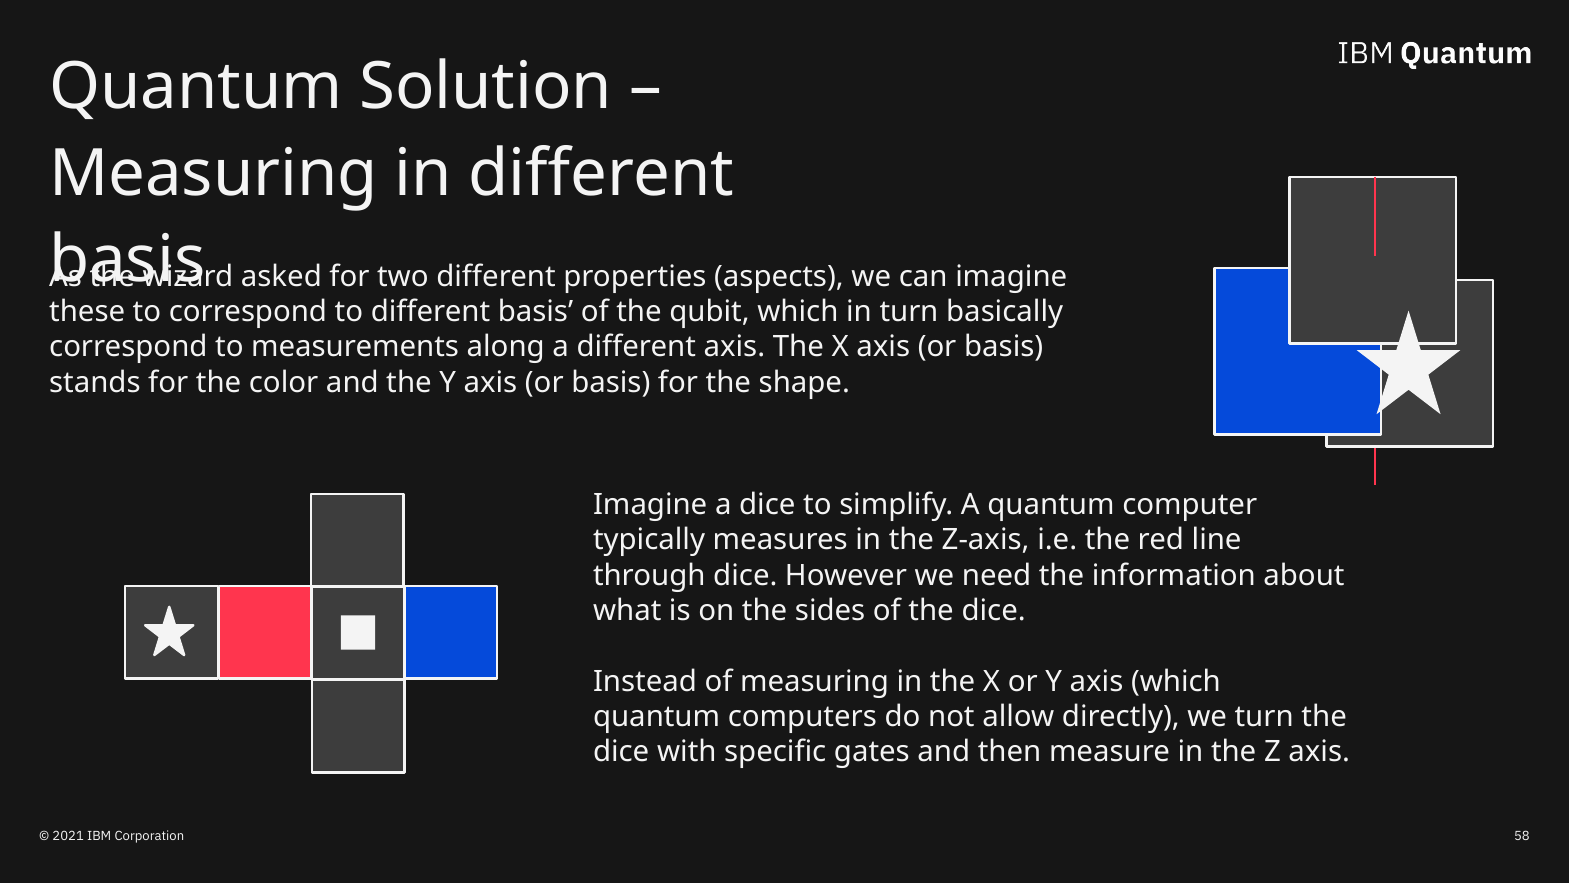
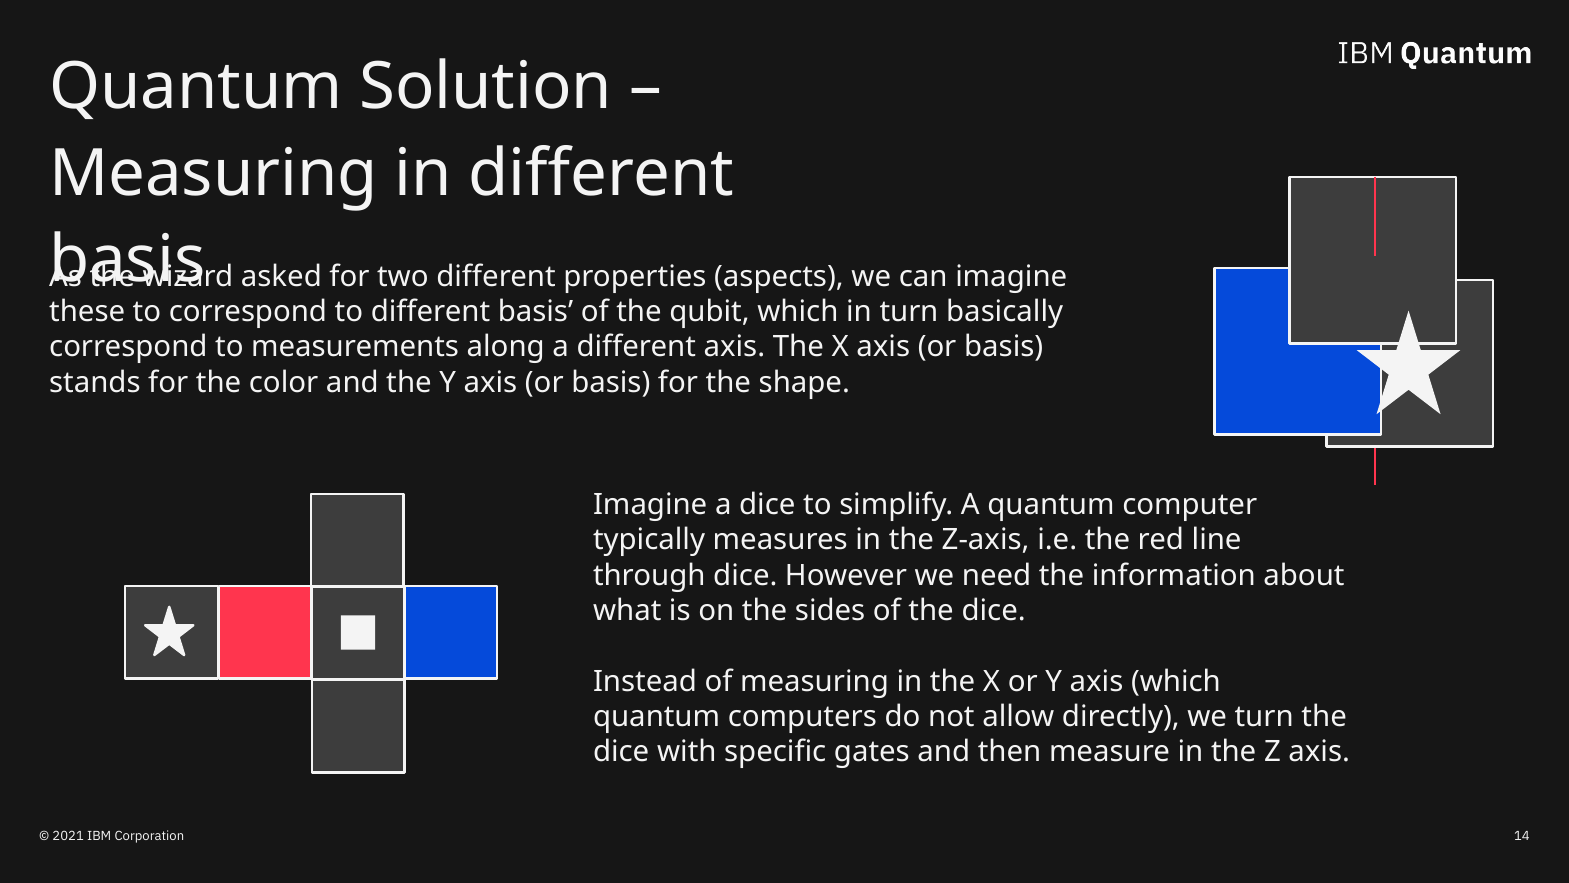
58: 58 -> 14
